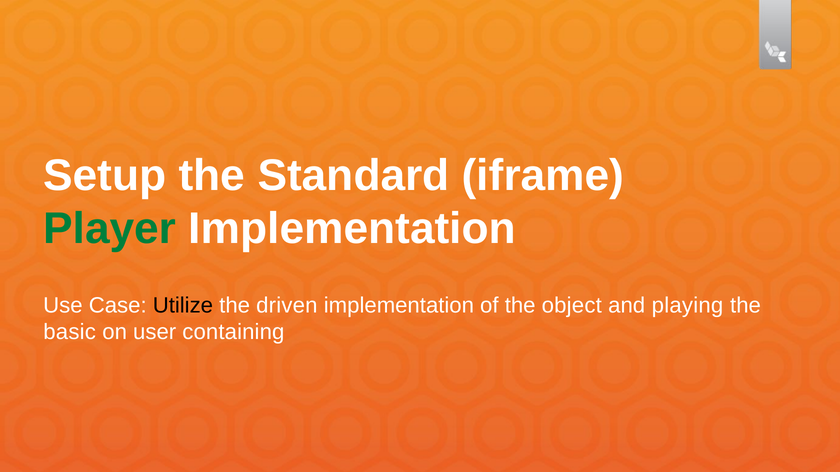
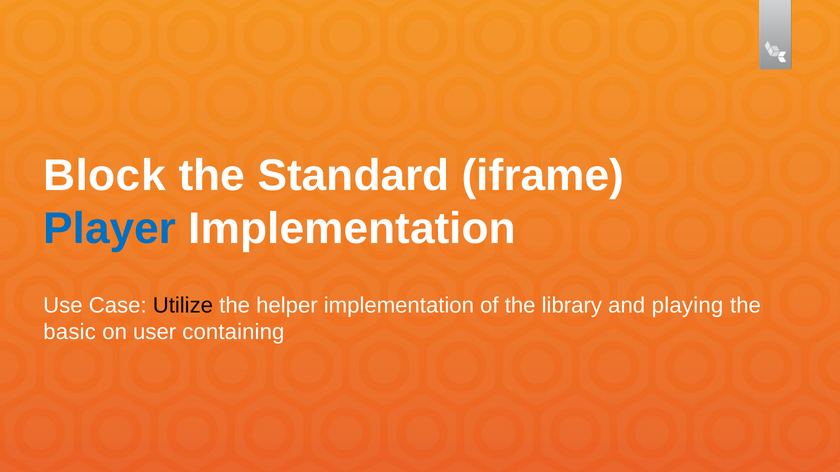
Setup: Setup -> Block
Player colour: green -> blue
driven: driven -> helper
object: object -> library
